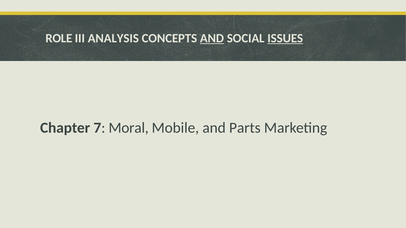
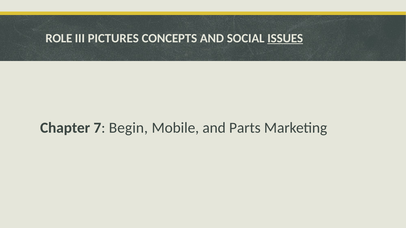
ANALYSIS: ANALYSIS -> PICTURES
AND at (212, 38) underline: present -> none
Moral: Moral -> Begin
